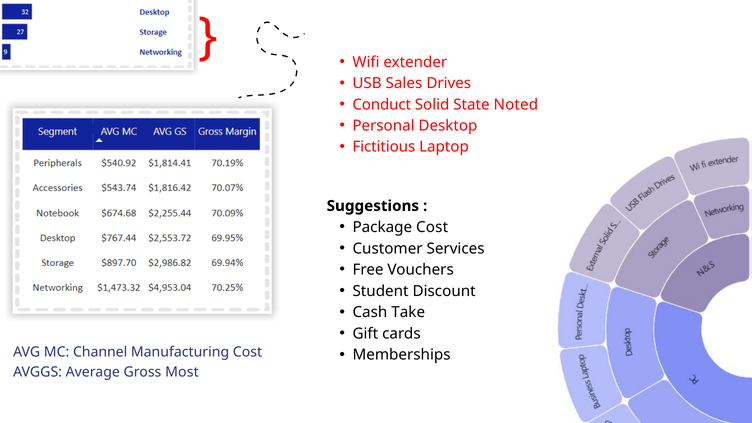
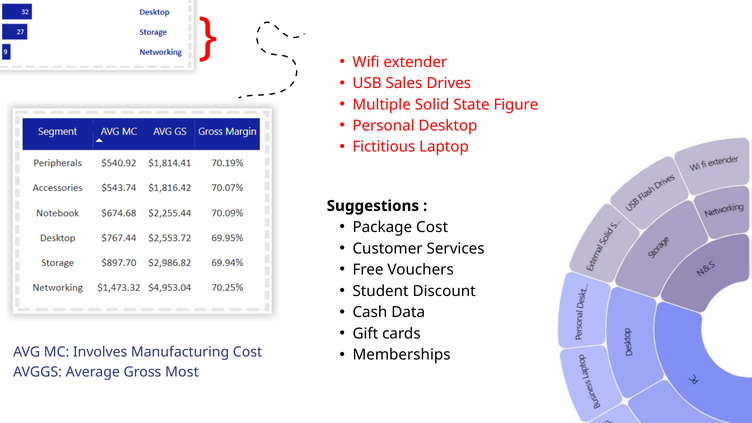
Conduct: Conduct -> Multiple
Noted: Noted -> Figure
Take: Take -> Data
Channel: Channel -> Involves
